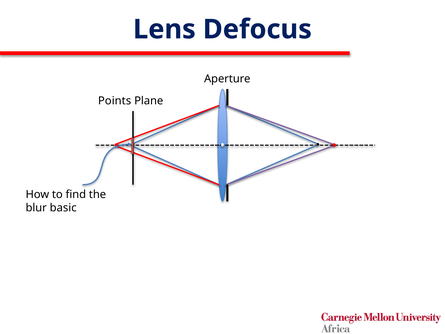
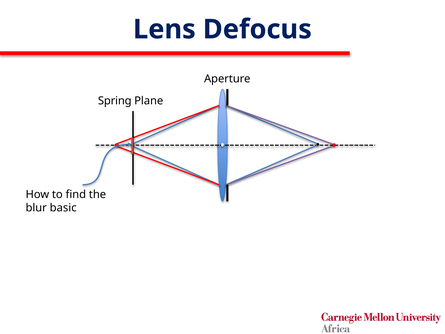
Points: Points -> Spring
